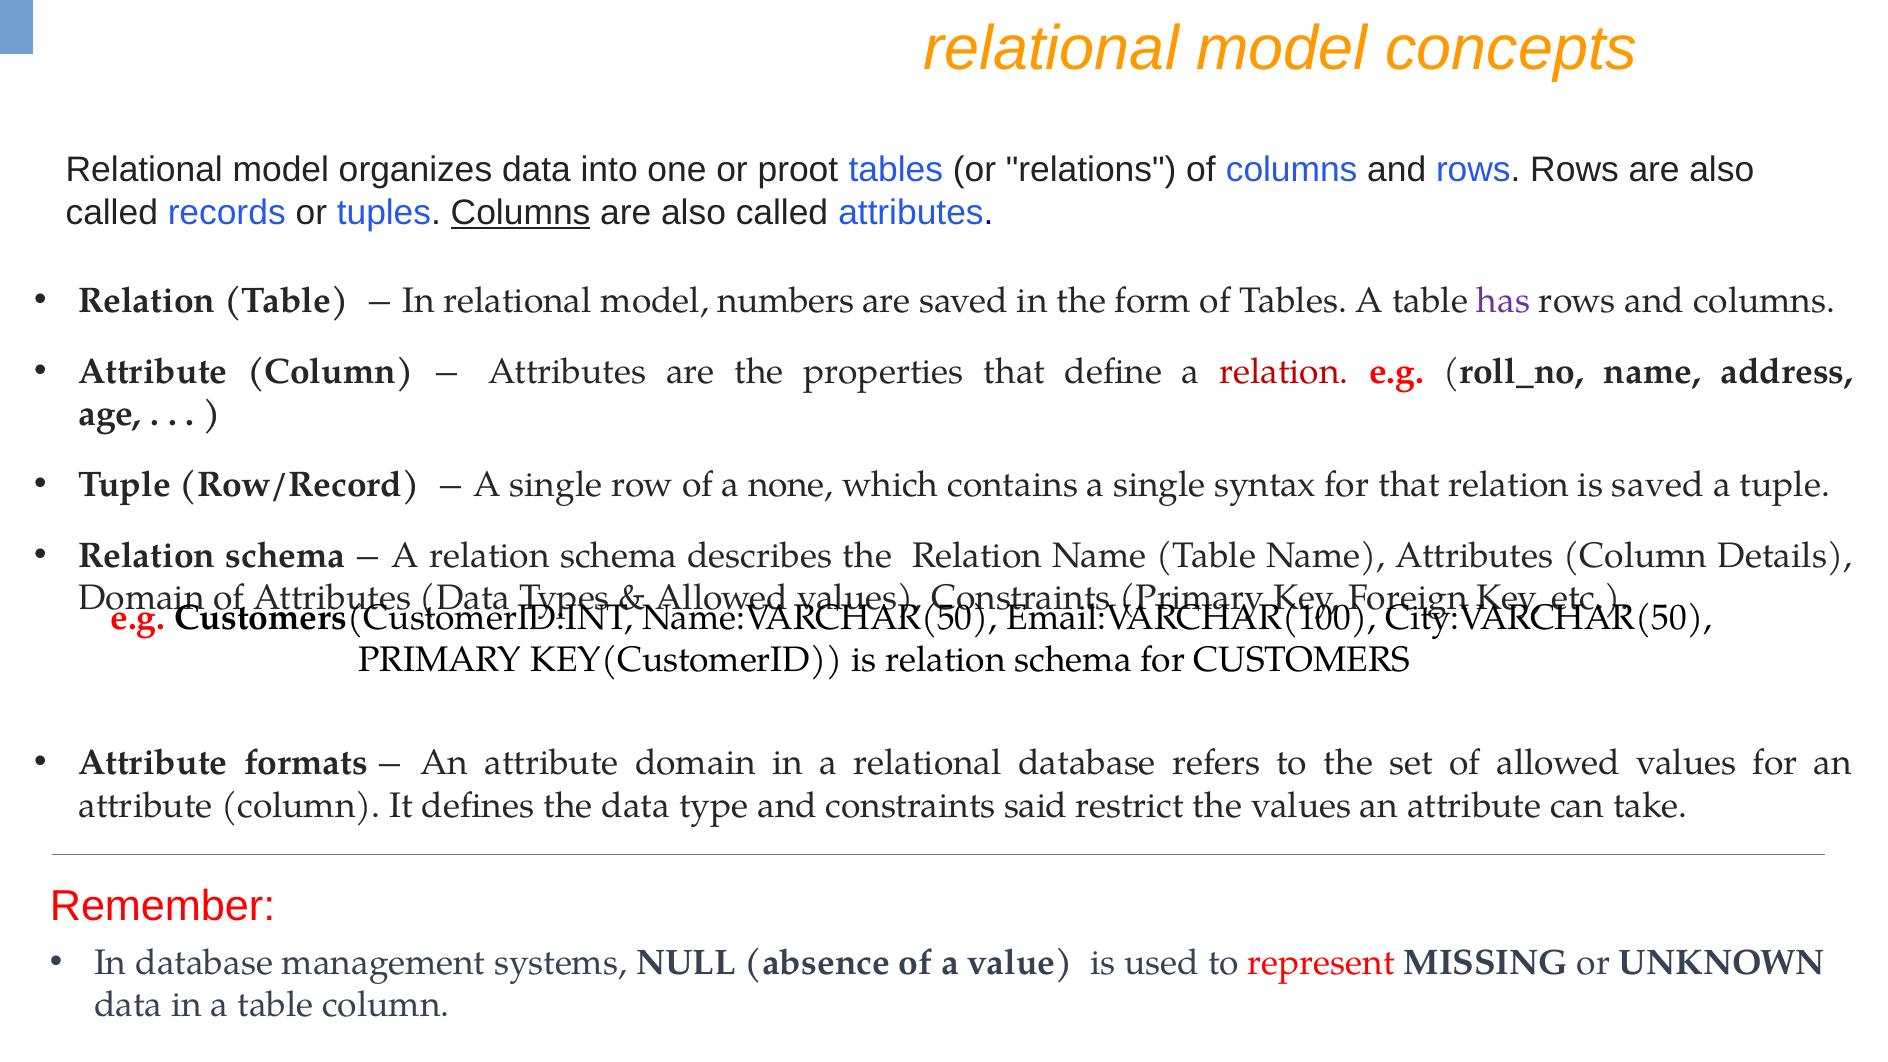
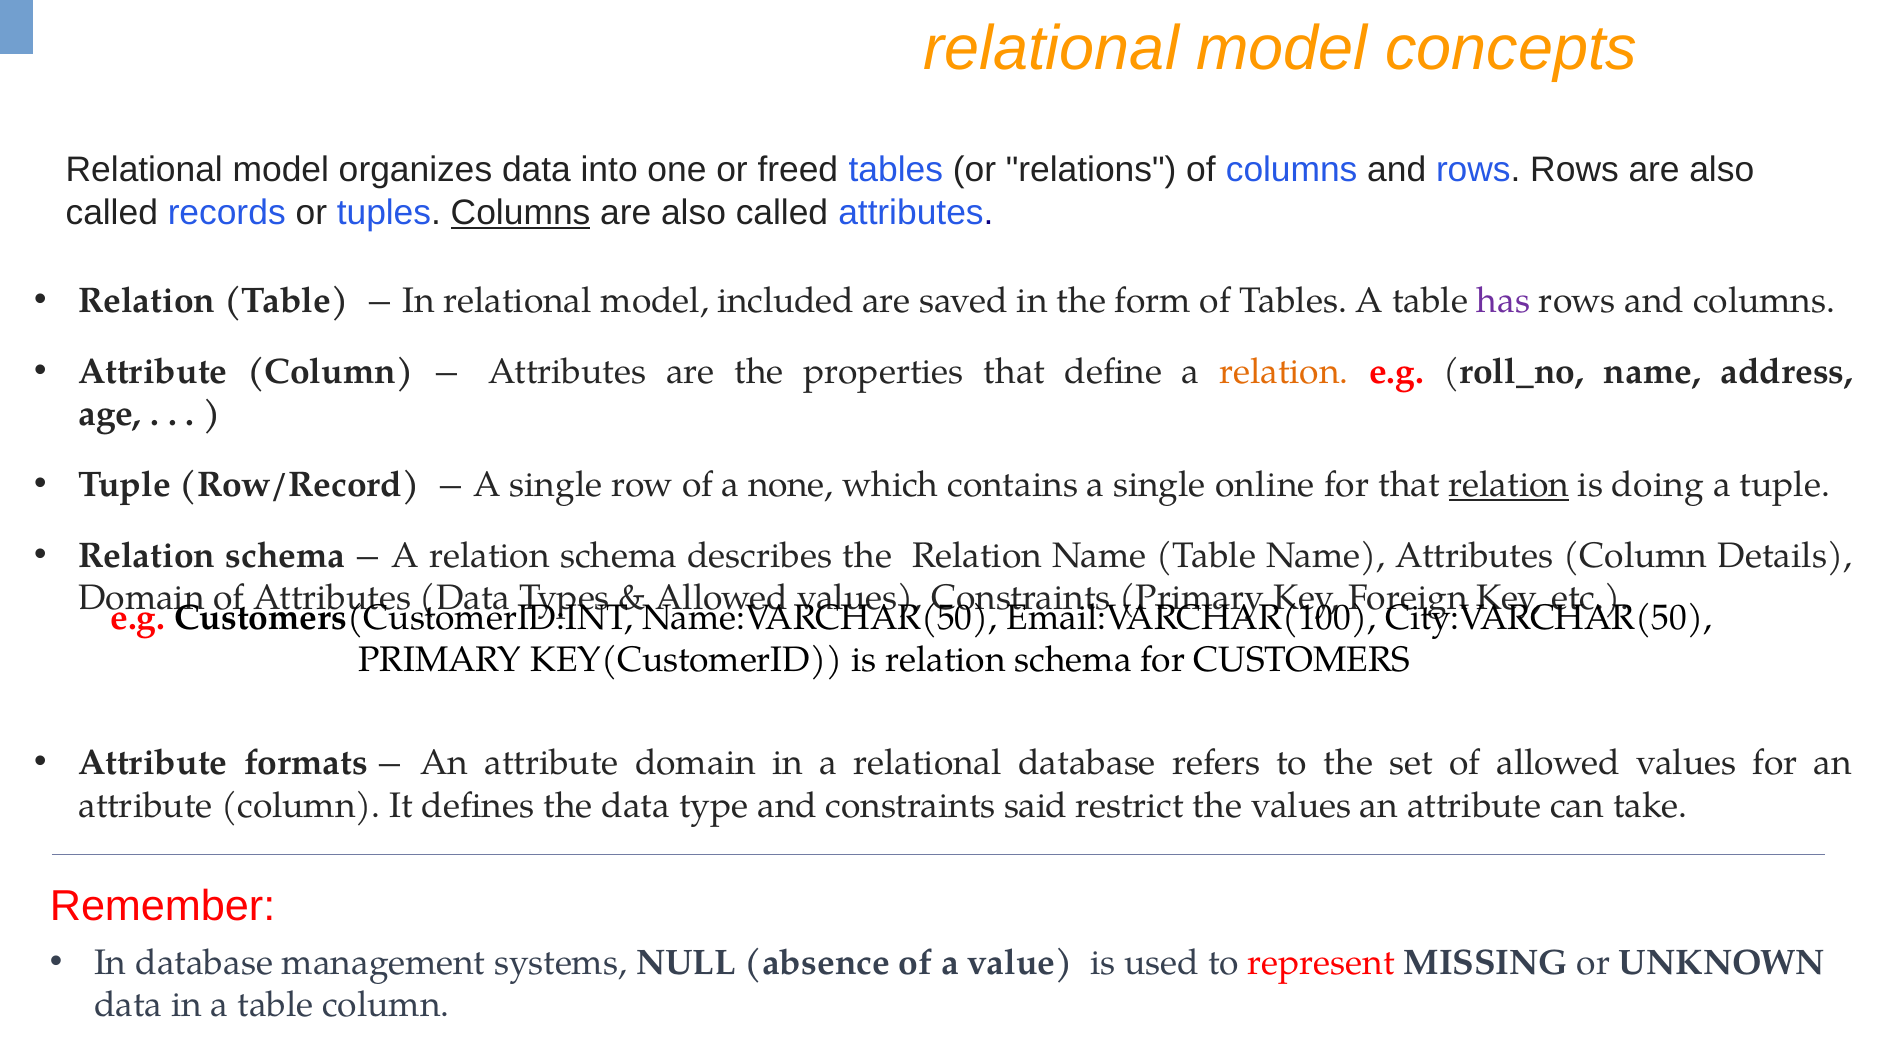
proot: proot -> freed
numbers: numbers -> included
relation at (1284, 371) colour: red -> orange
syntax: syntax -> online
relation at (1509, 485) underline: none -> present
is saved: saved -> doing
